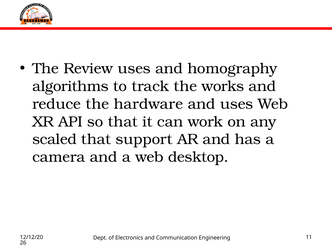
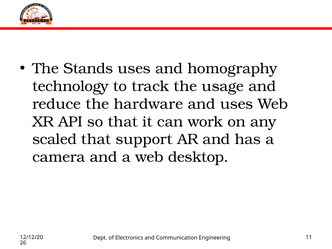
Review: Review -> Stands
algorithms: algorithms -> technology
works: works -> usage
